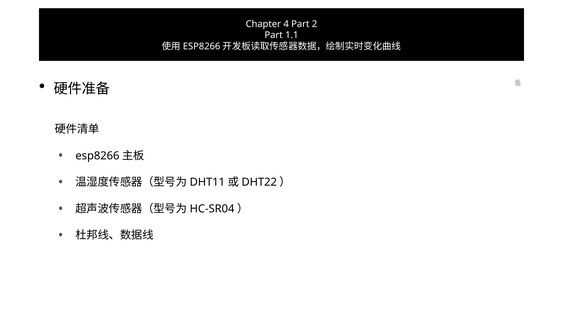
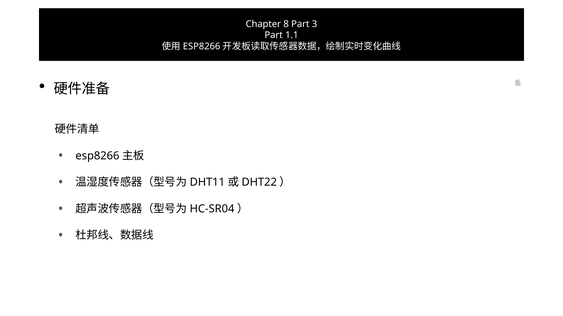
4: 4 -> 8
2: 2 -> 3
